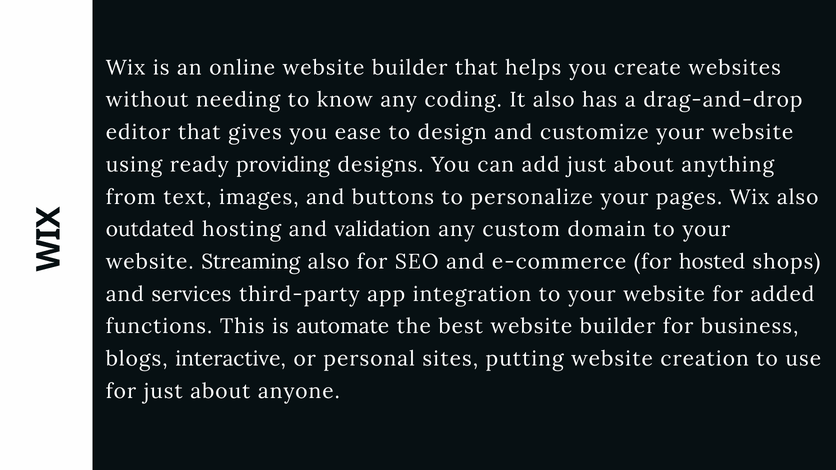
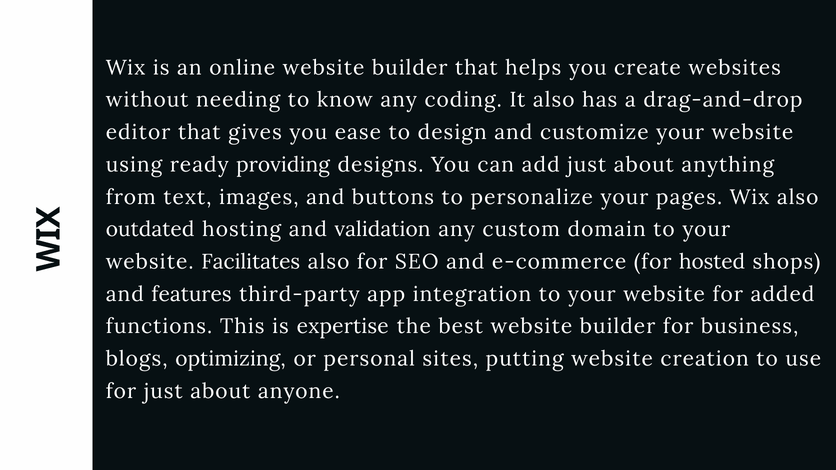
Streaming: Streaming -> Facilitates
services: services -> features
automate: automate -> expertise
interactive: interactive -> optimizing
